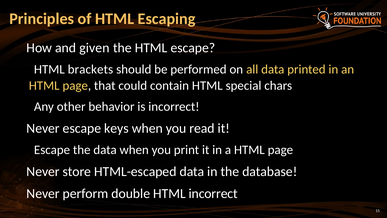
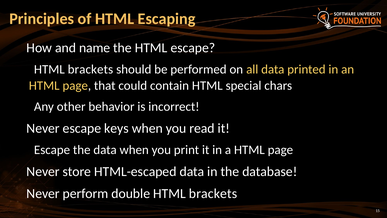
given: given -> name
double HTML incorrect: incorrect -> brackets
